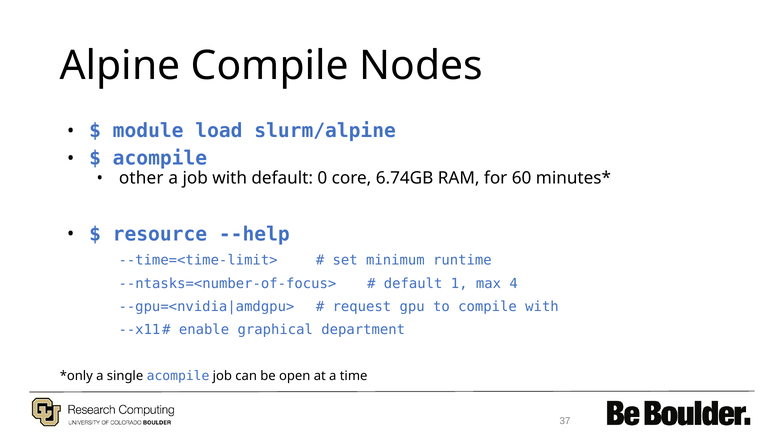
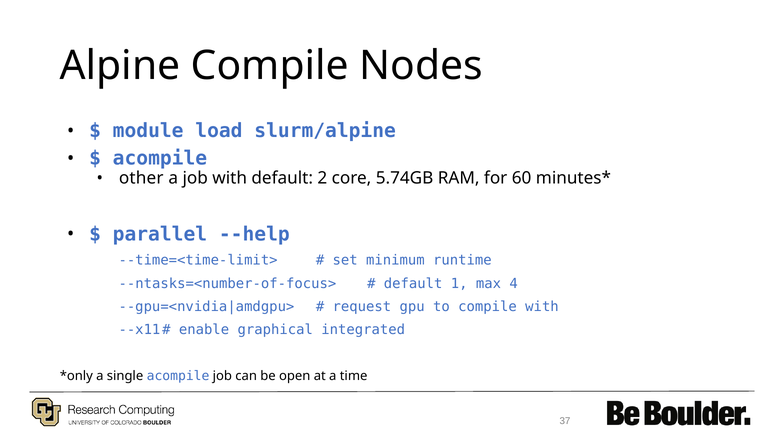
0: 0 -> 2
6.74GB: 6.74GB -> 5.74GB
resource: resource -> parallel
department: department -> integrated
